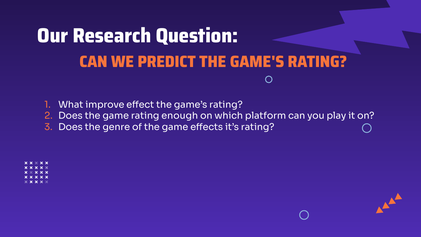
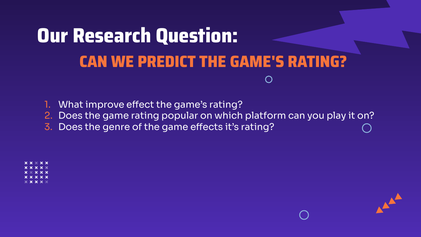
enough: enough -> popular
